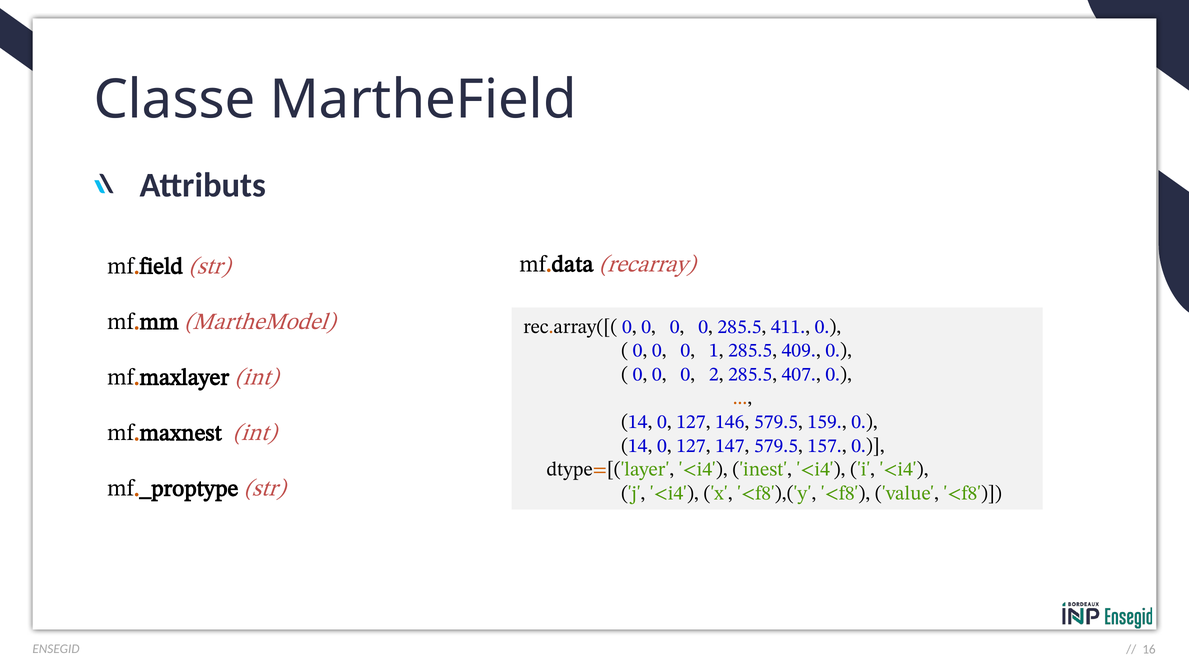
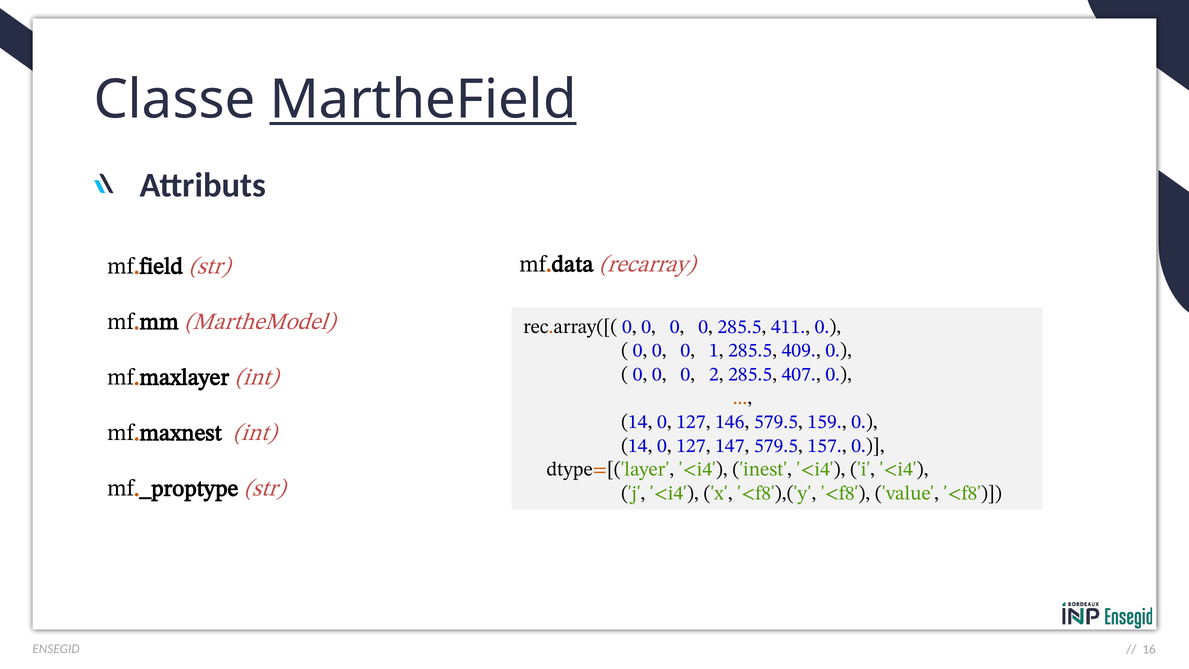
MartheField underline: none -> present
